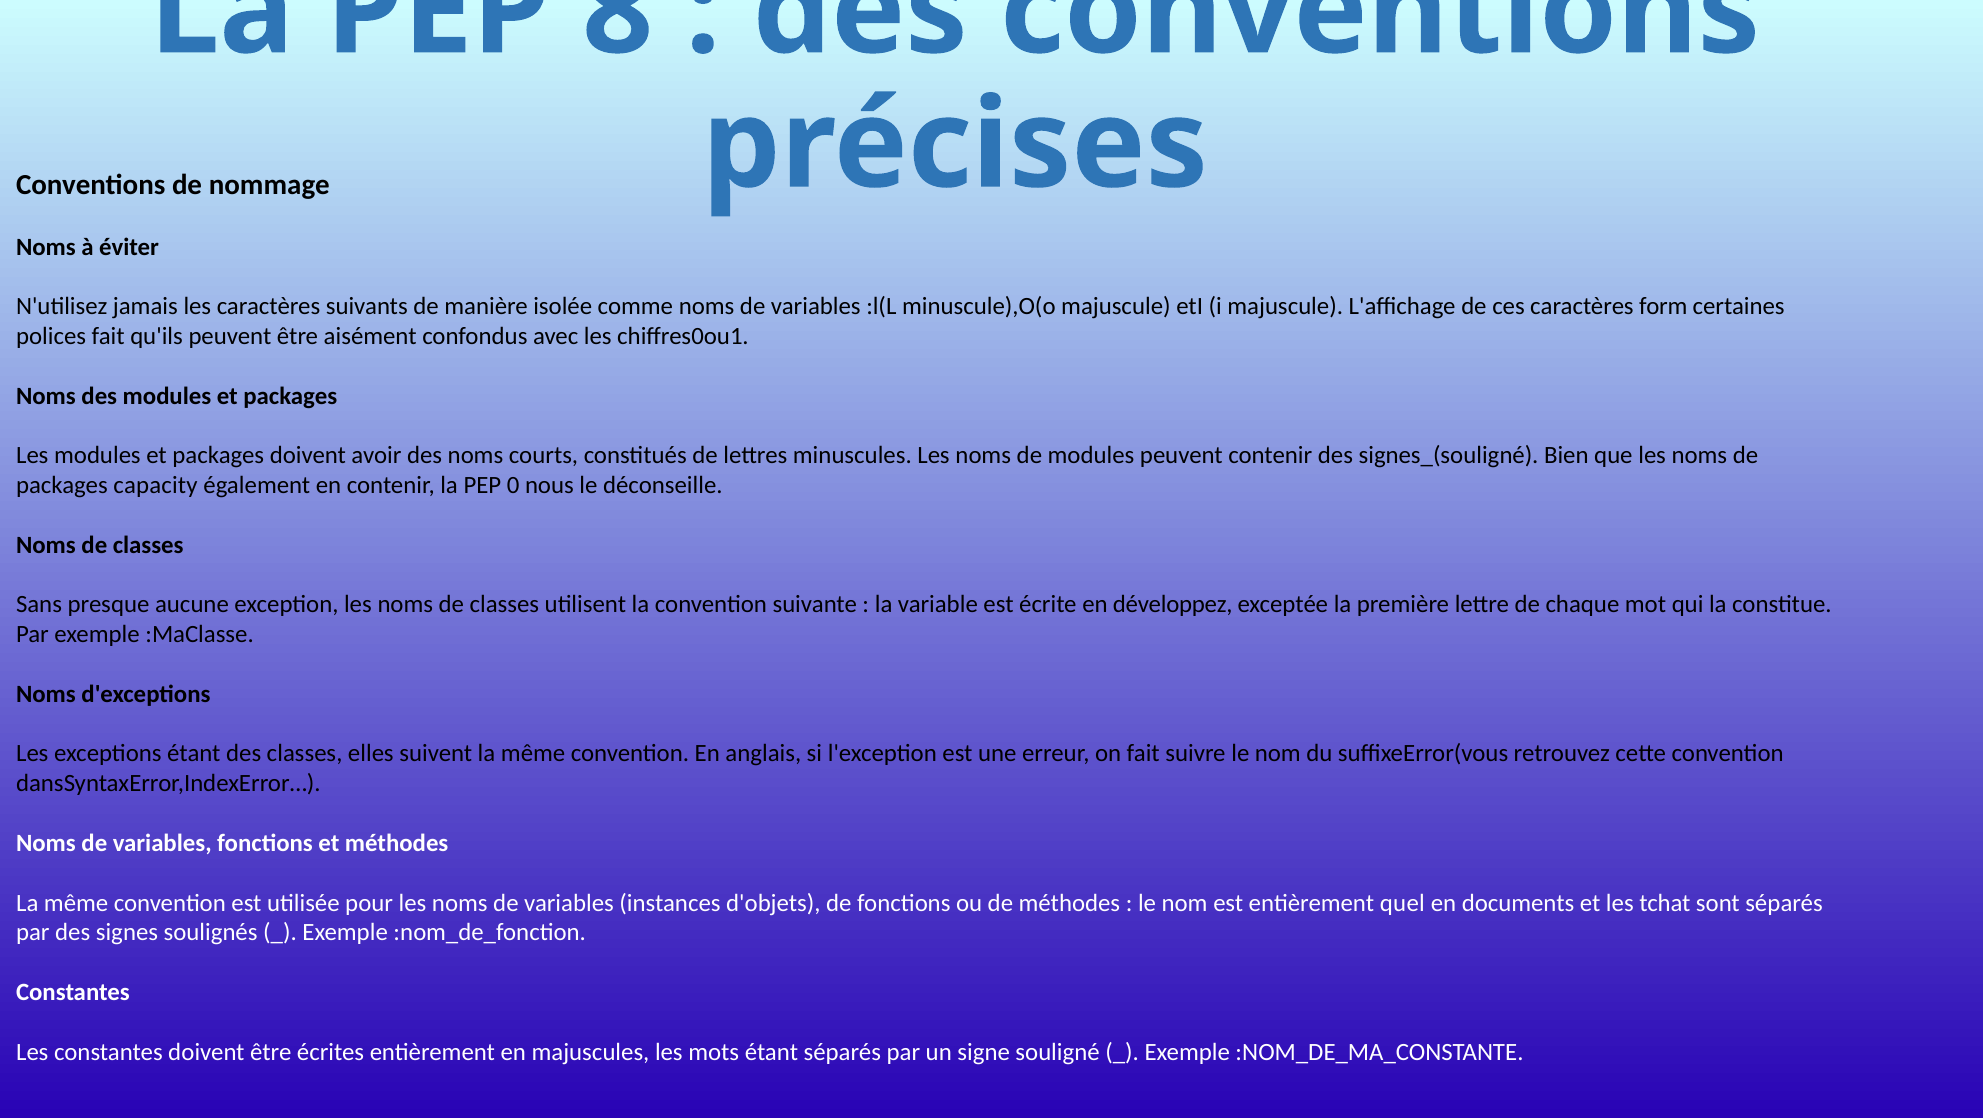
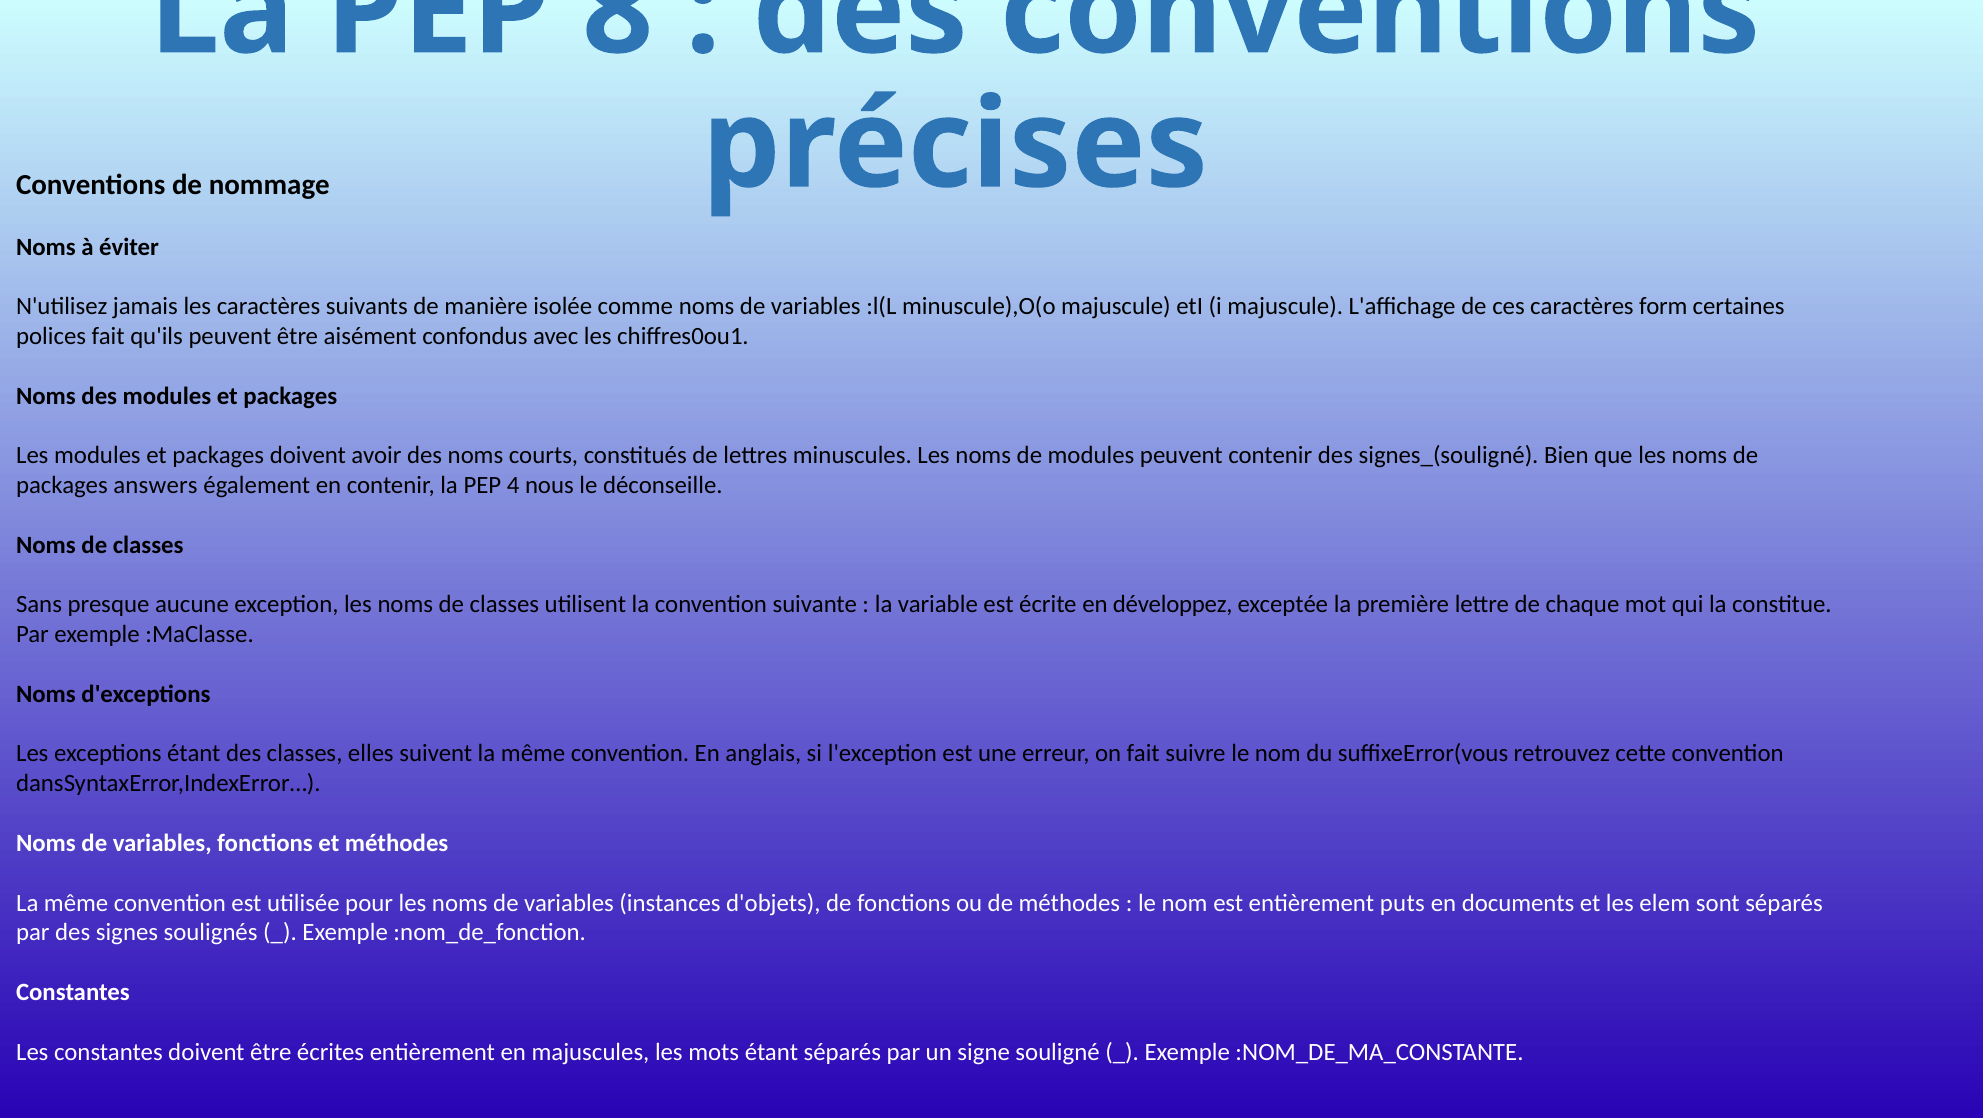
capacity: capacity -> answers
0: 0 -> 4
quel: quel -> puts
tchat: tchat -> elem
